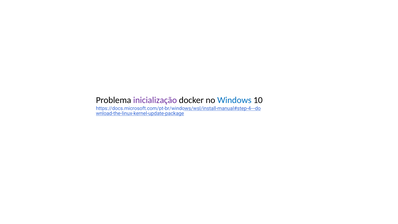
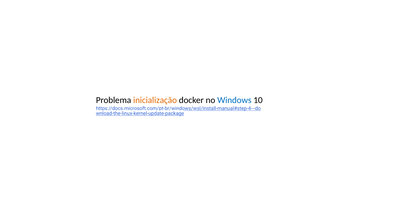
inicialização colour: purple -> orange
